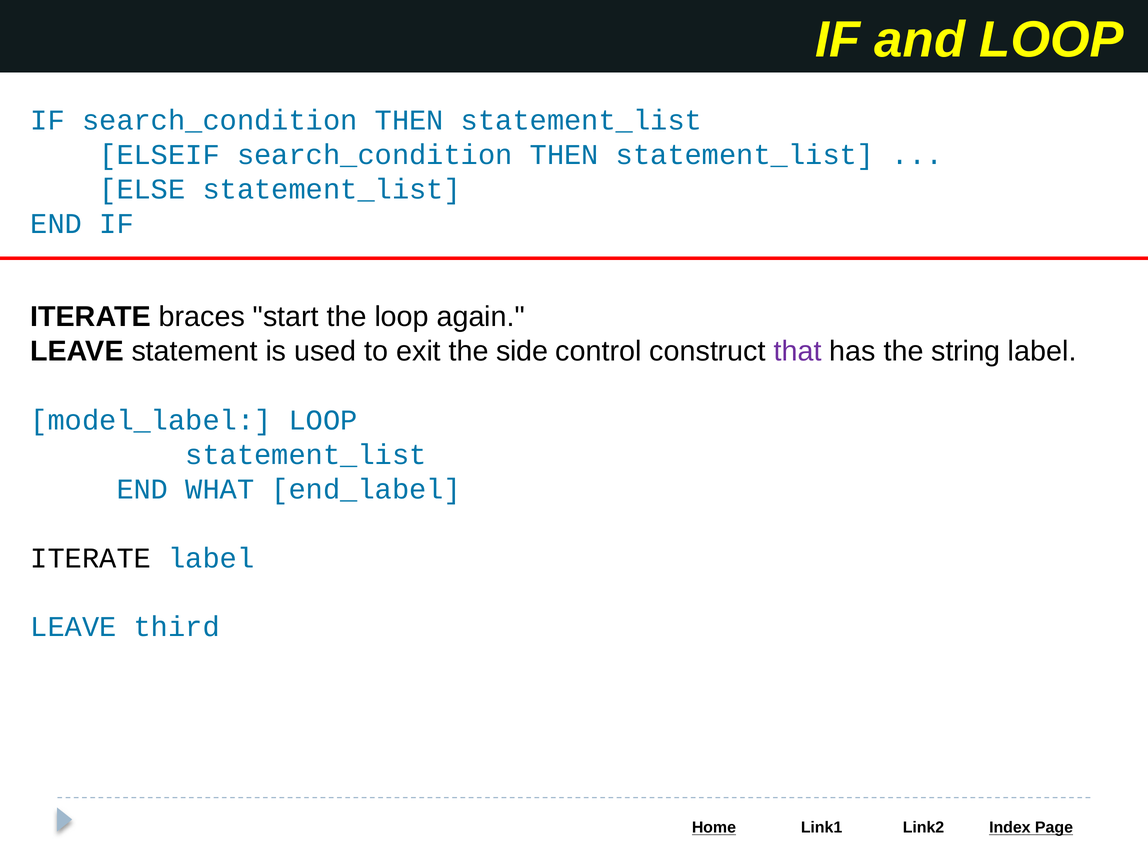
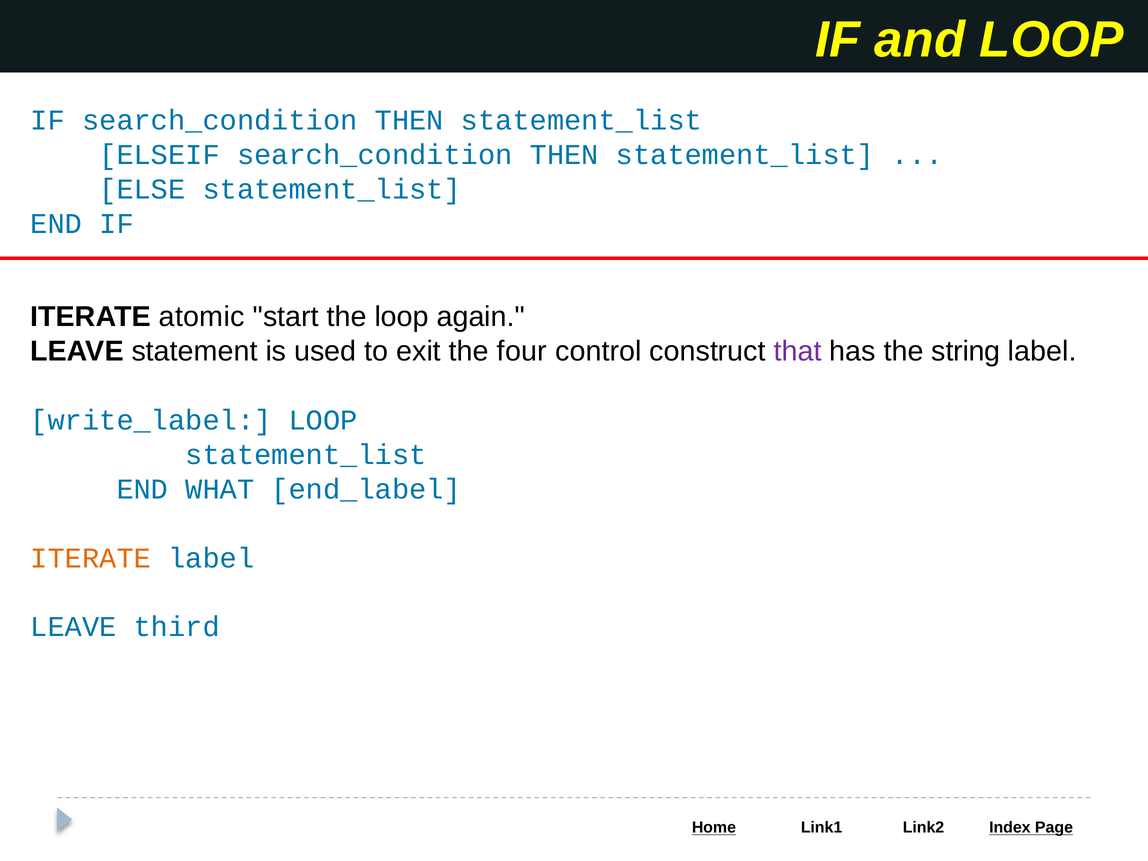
braces: braces -> atomic
side: side -> four
model_label: model_label -> write_label
ITERATE at (91, 558) colour: black -> orange
